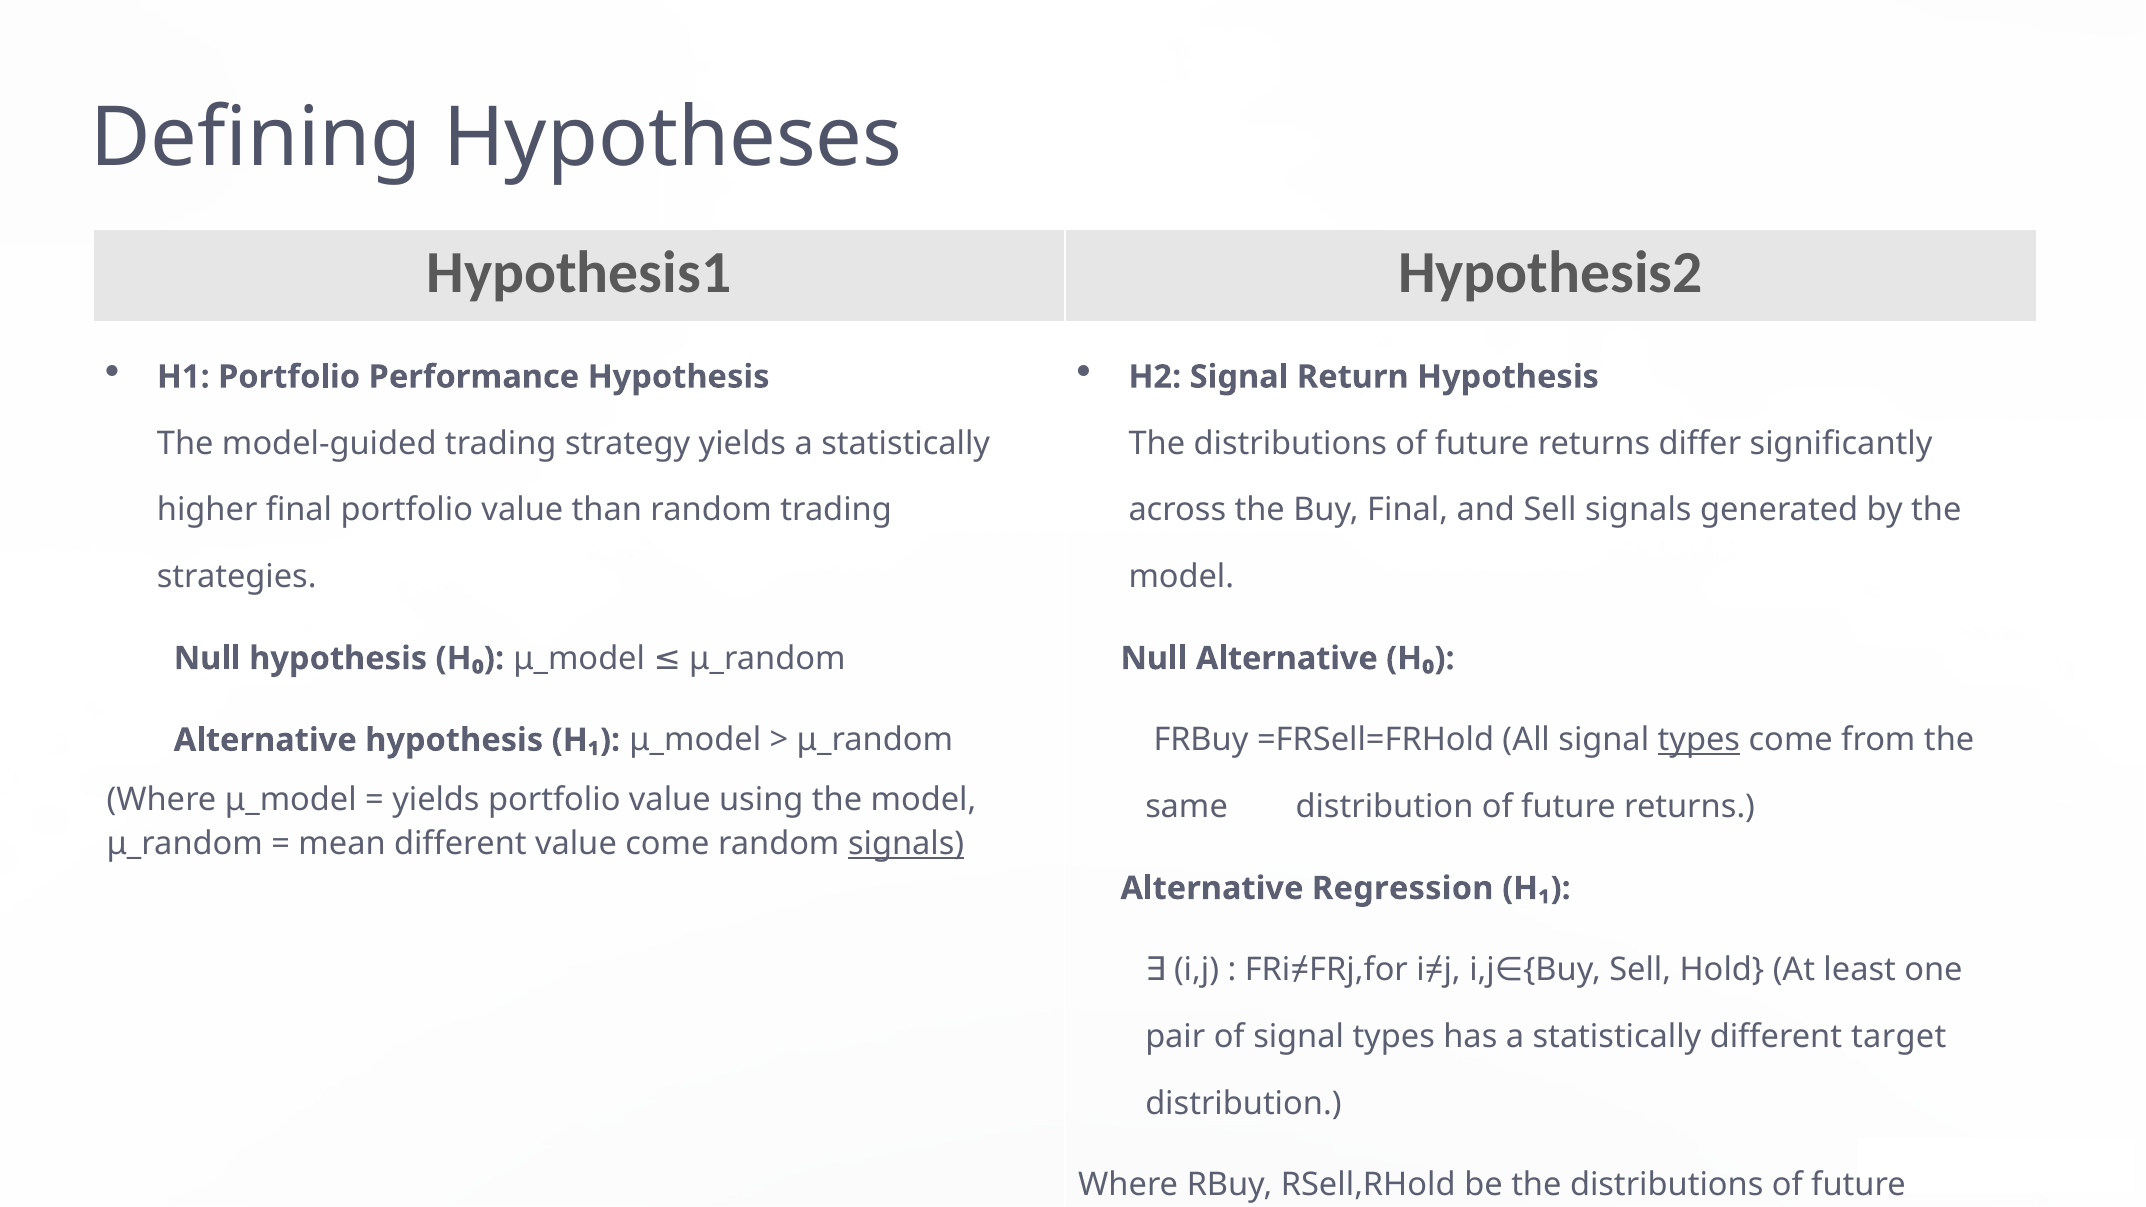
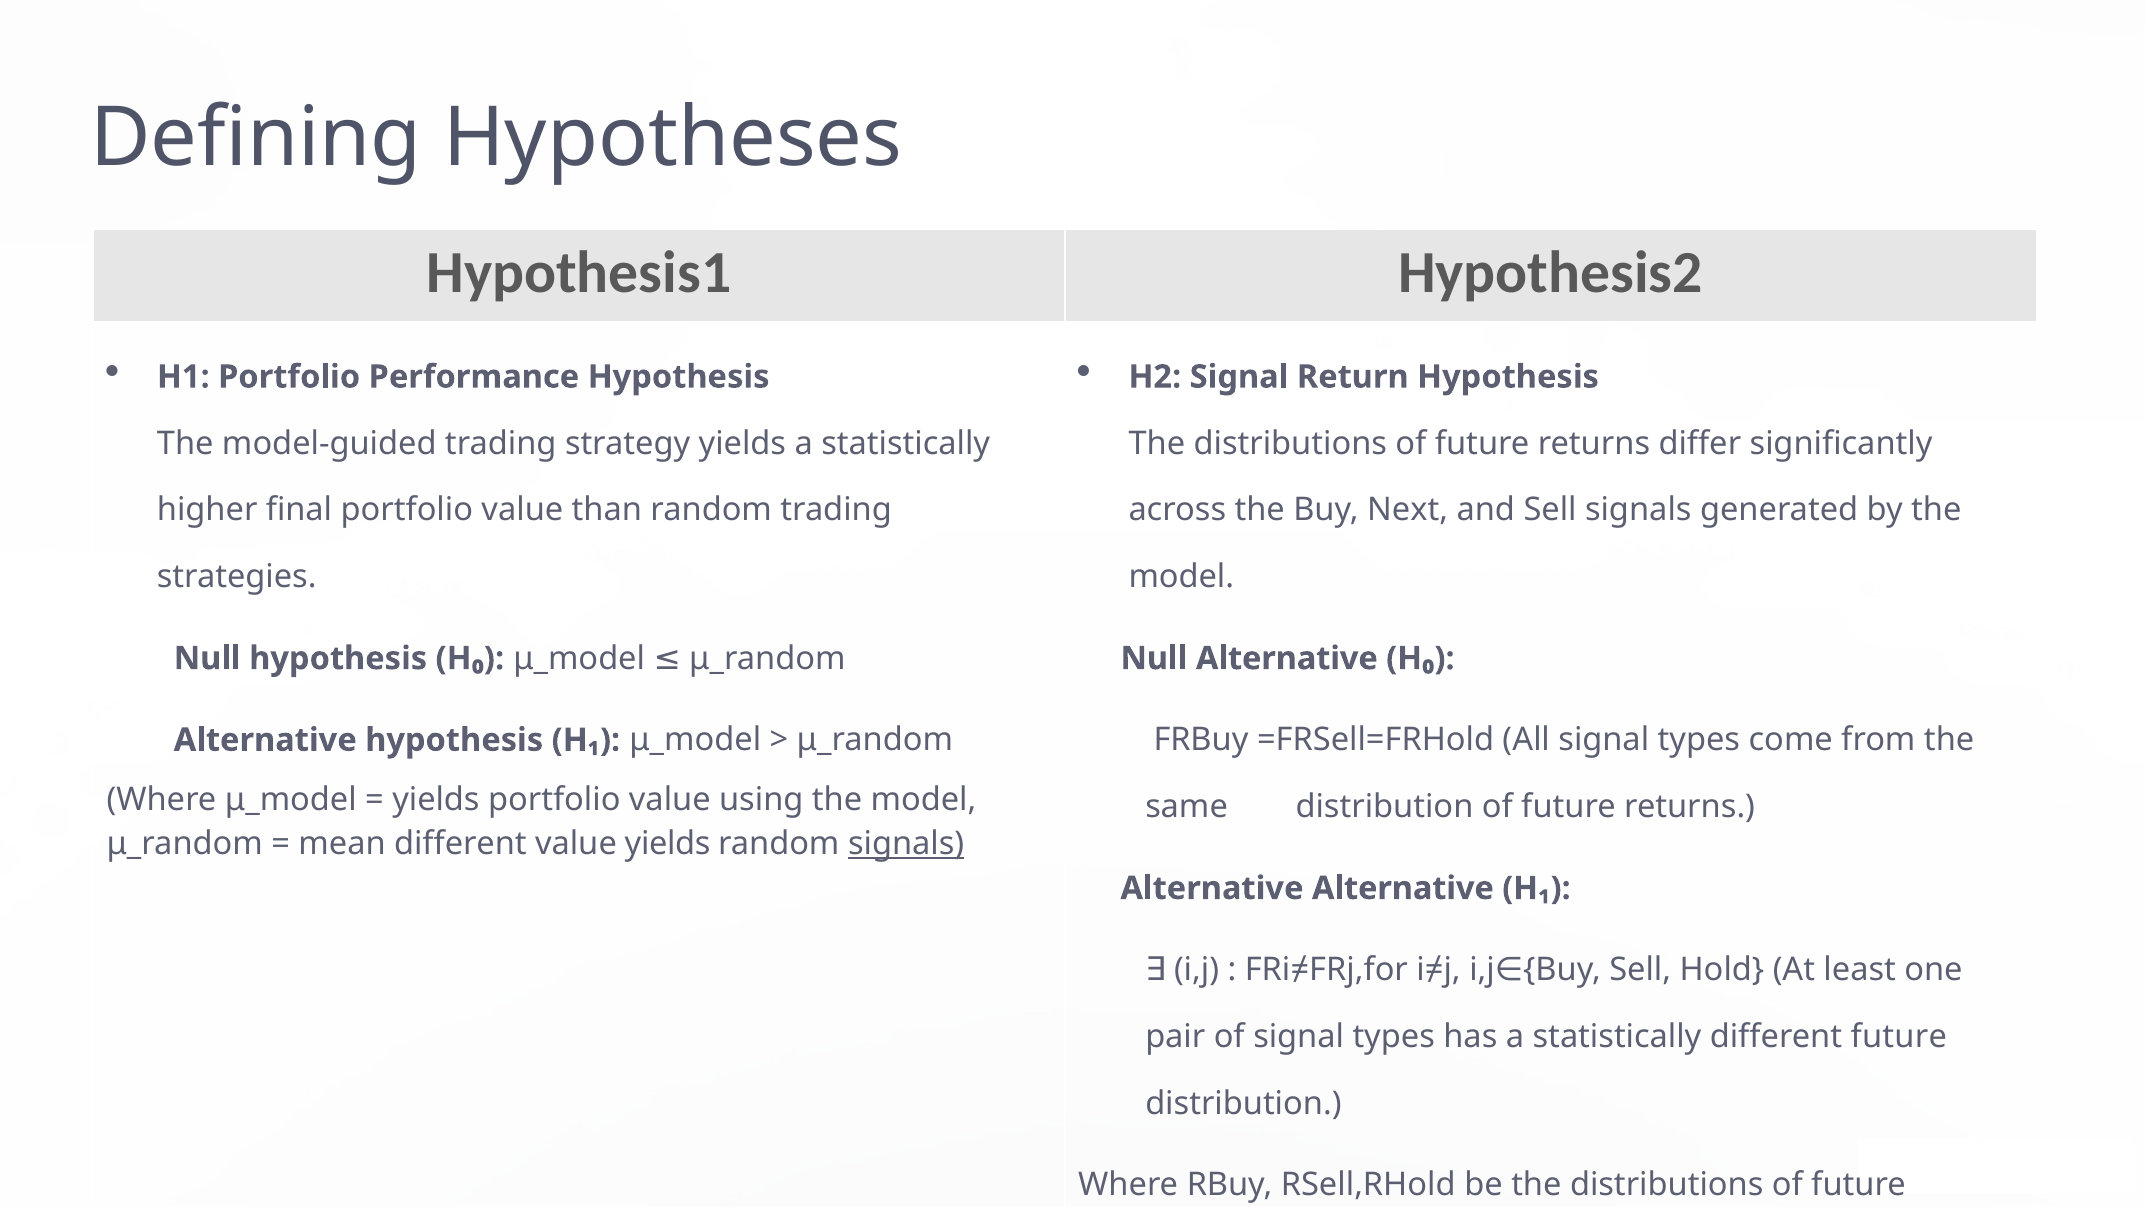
Buy Final: Final -> Next
types at (1699, 740) underline: present -> none
value come: come -> yields
Alternative Regression: Regression -> Alternative
different target: target -> future
